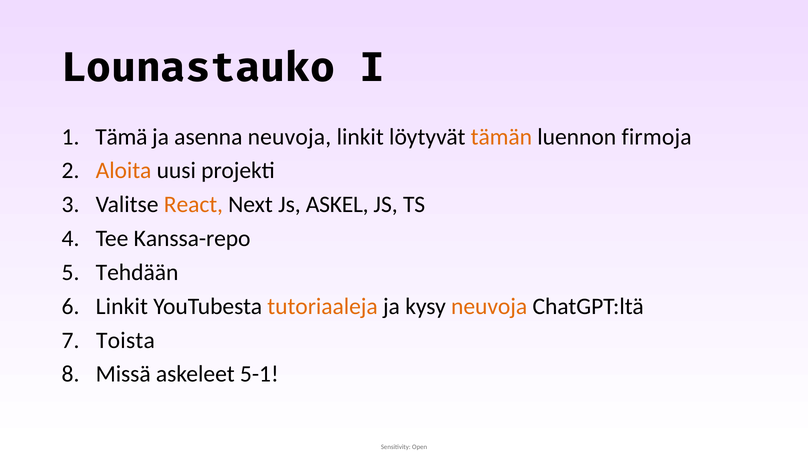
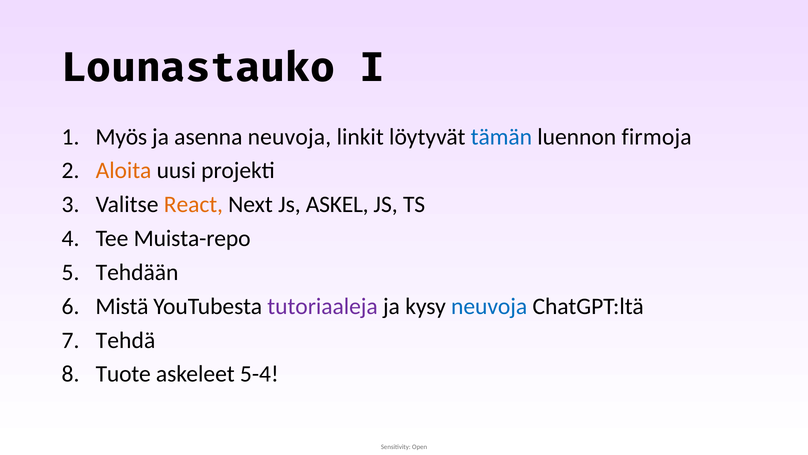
Tämä: Tämä -> Myös
tämän colour: orange -> blue
Kanssa-repo: Kanssa-repo -> Muista-repo
Linkit at (122, 306): Linkit -> Mistä
tutoriaaleja colour: orange -> purple
neuvoja at (489, 306) colour: orange -> blue
Toista: Toista -> Tehdä
Missä: Missä -> Tuote
5-1: 5-1 -> 5-4
